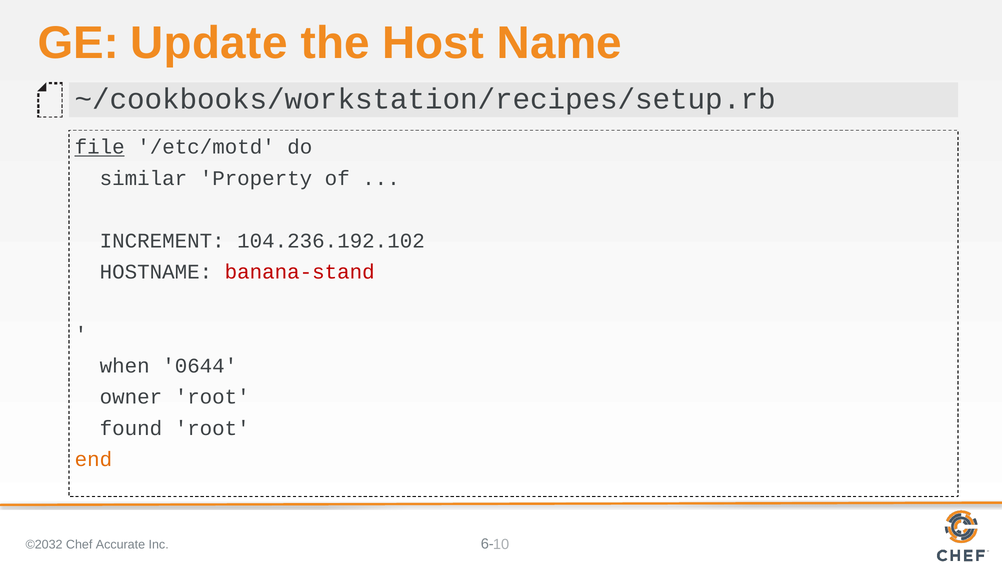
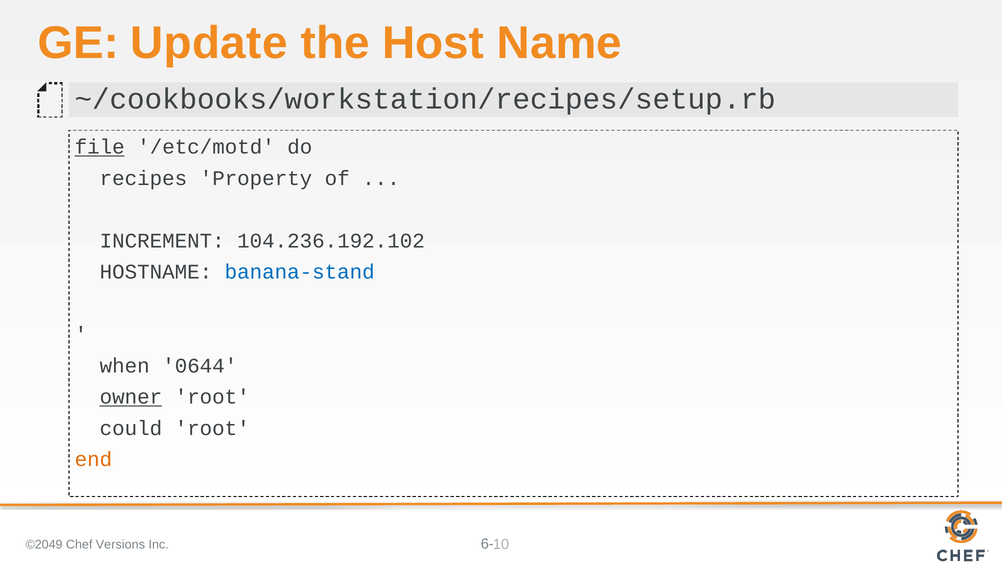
similar: similar -> recipes
banana-stand colour: red -> blue
owner underline: none -> present
found: found -> could
©2032: ©2032 -> ©2049
Accurate: Accurate -> Versions
